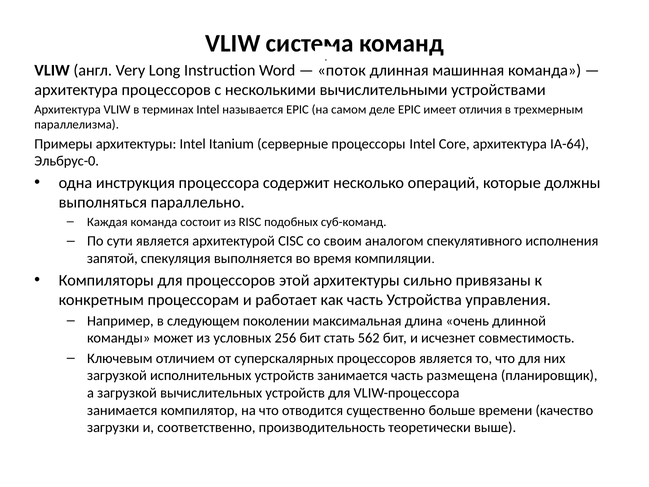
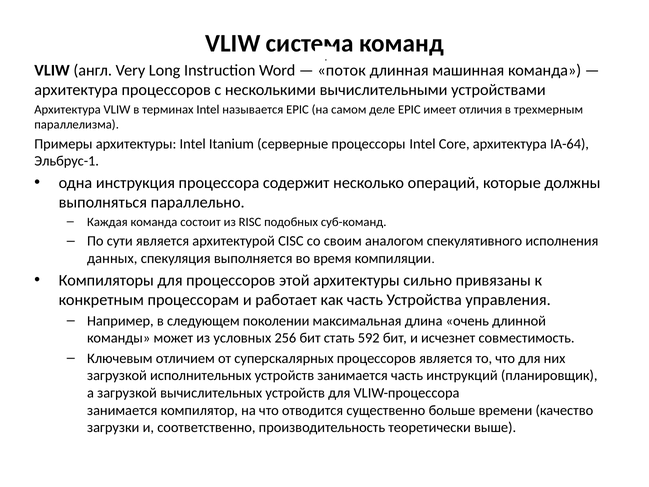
Эльбрус-0: Эльбрус-0 -> Эльбрус-1
запятой: запятой -> данных
562: 562 -> 592
размещена: размещена -> инструкций
